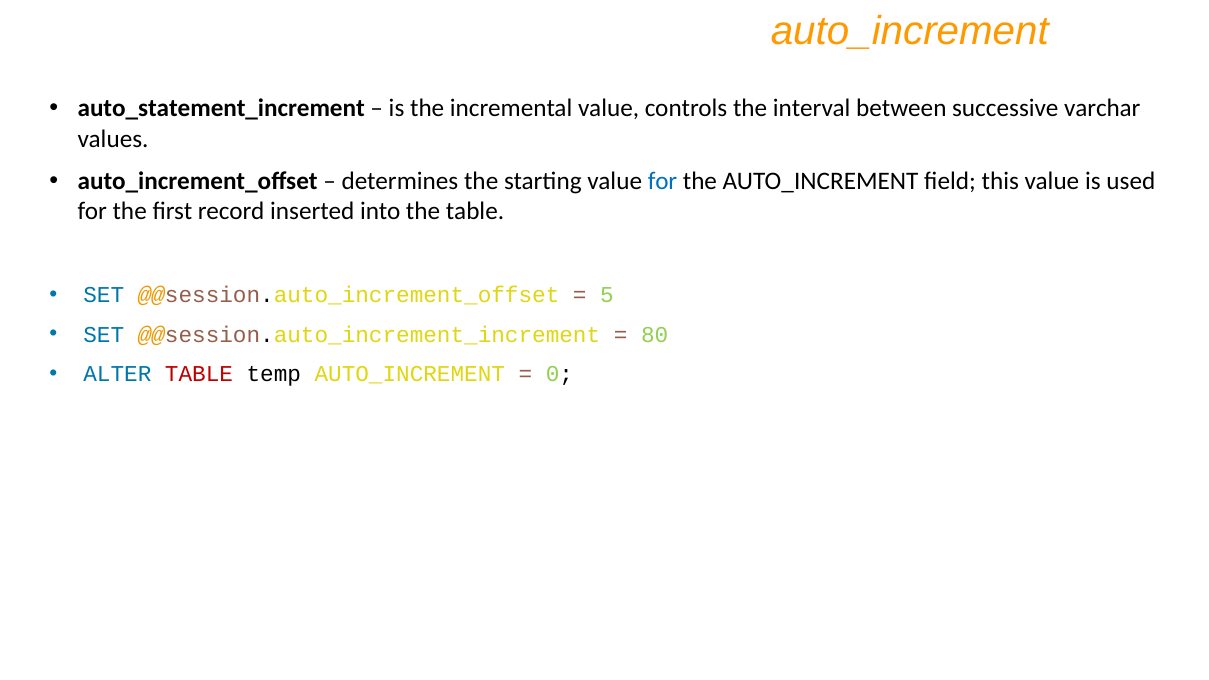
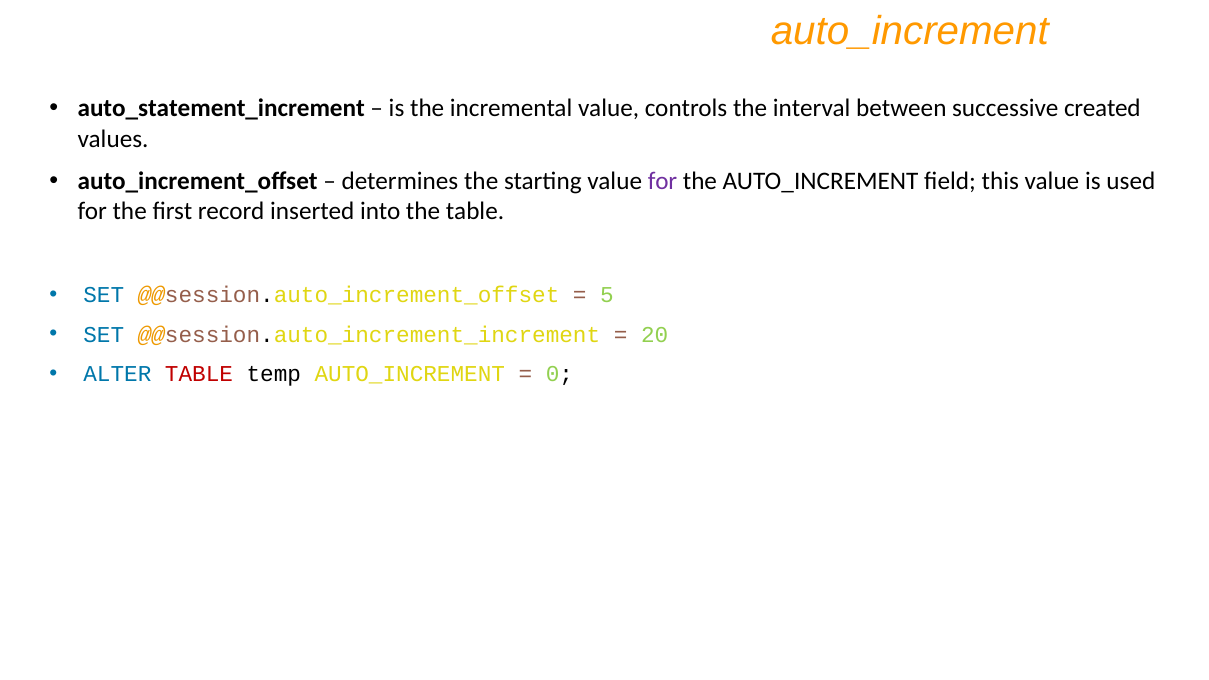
varchar: varchar -> created
for at (663, 181) colour: blue -> purple
80: 80 -> 20
